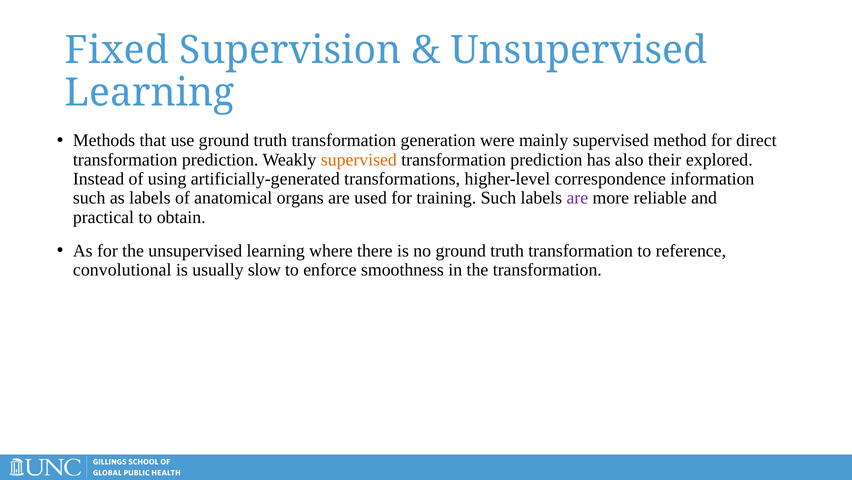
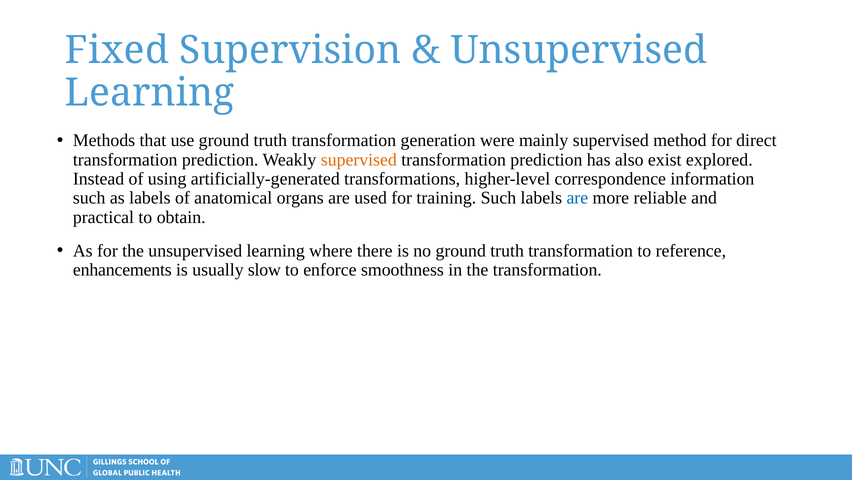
their: their -> exist
are at (577, 198) colour: purple -> blue
convolutional: convolutional -> enhancements
